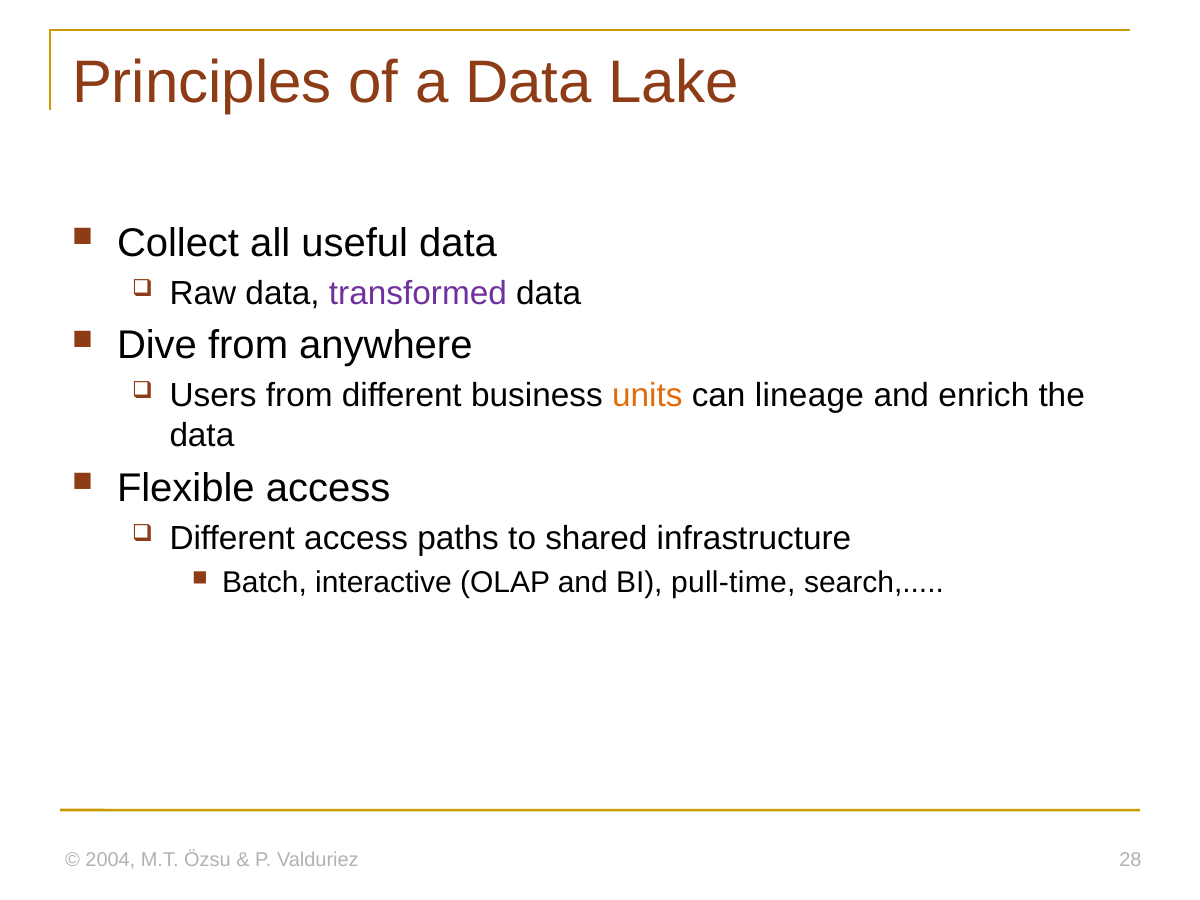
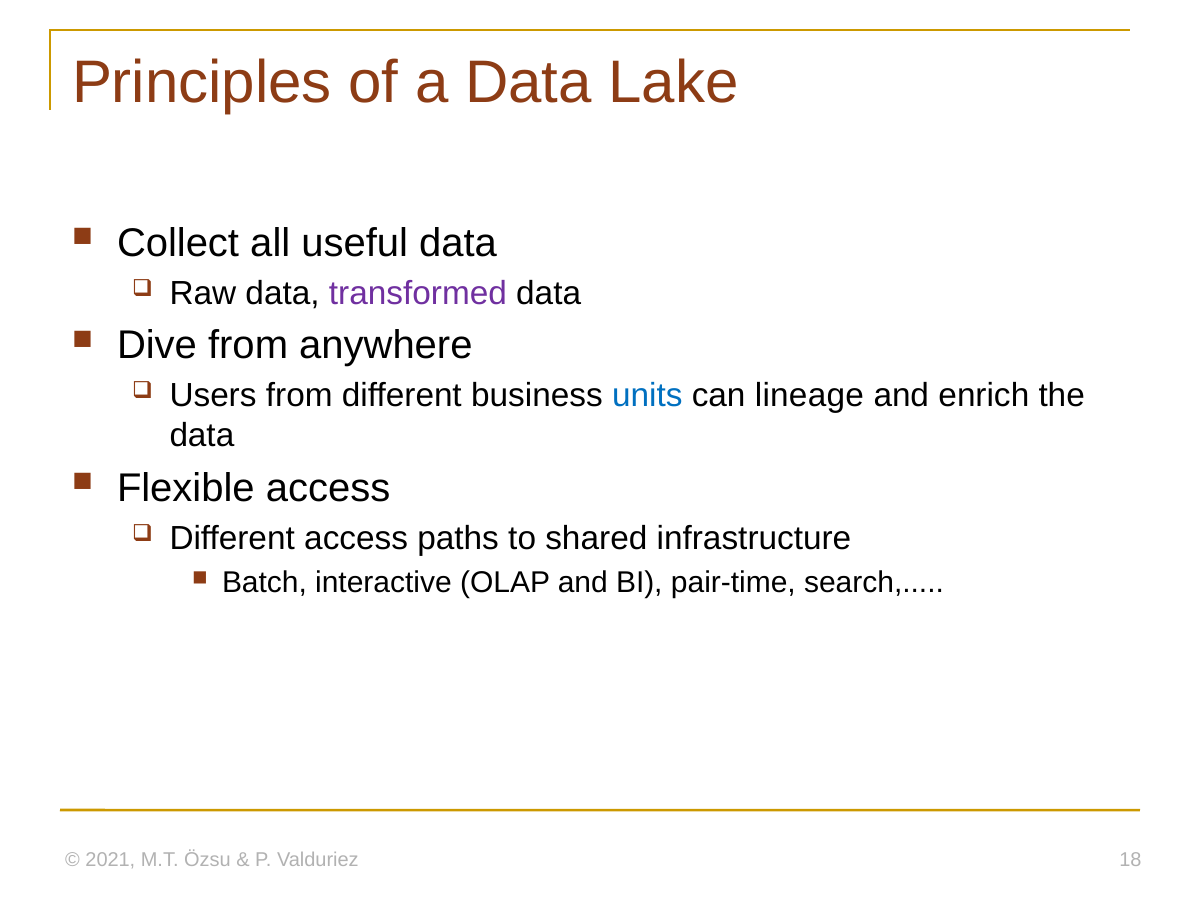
units colour: orange -> blue
pull-time: pull-time -> pair-time
2004: 2004 -> 2021
28: 28 -> 18
